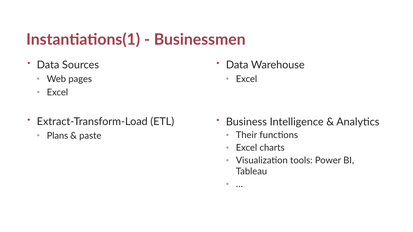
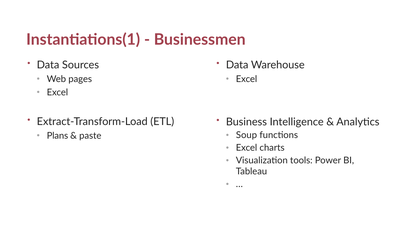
Their: Their -> Soup
